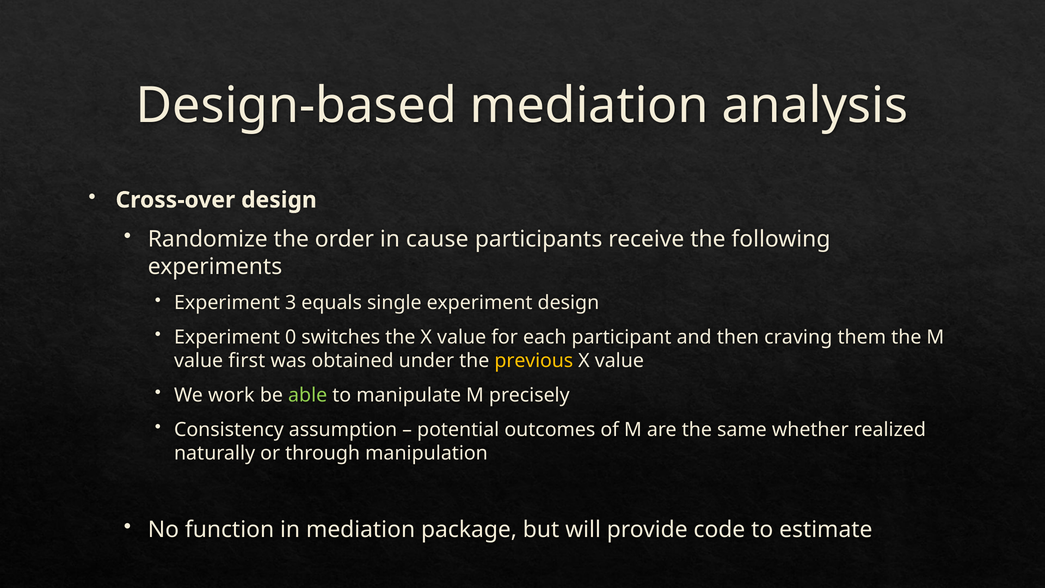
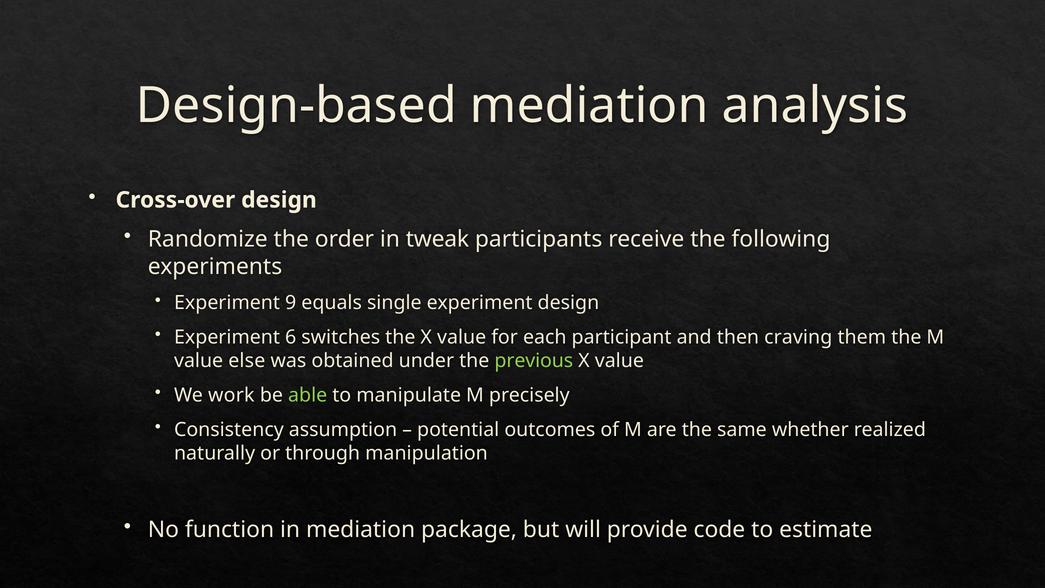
cause: cause -> tweak
3: 3 -> 9
0: 0 -> 6
first: first -> else
previous colour: yellow -> light green
